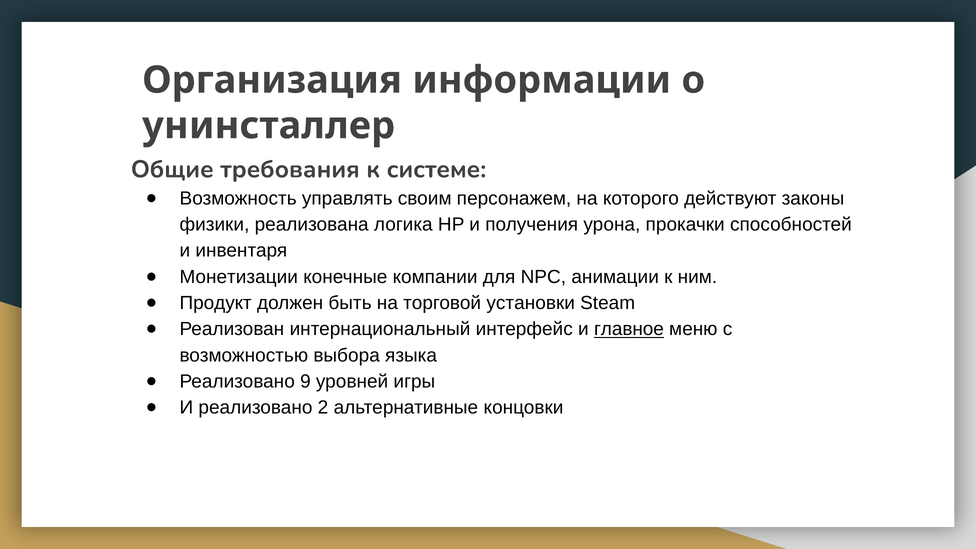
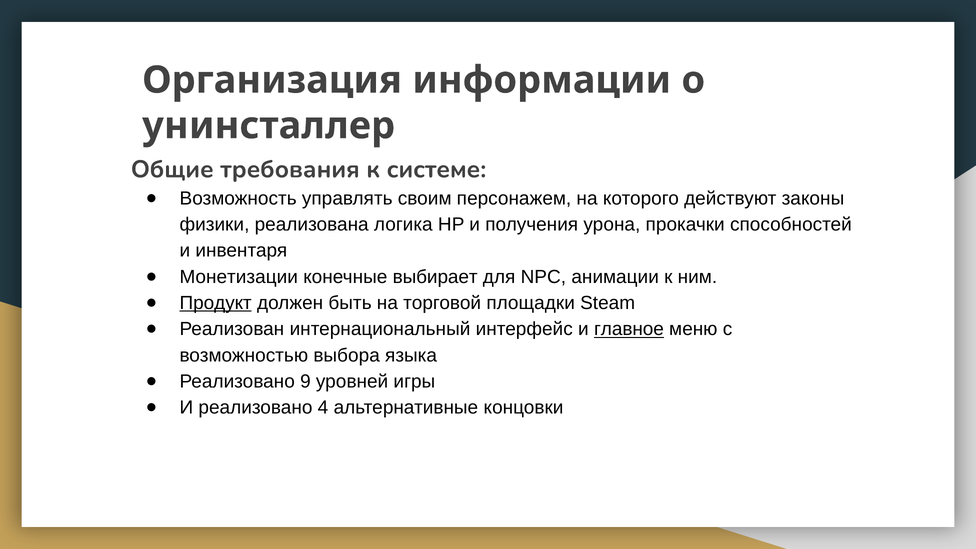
компании: компании -> выбирает
Продукт underline: none -> present
установки: установки -> площадки
2: 2 -> 4
